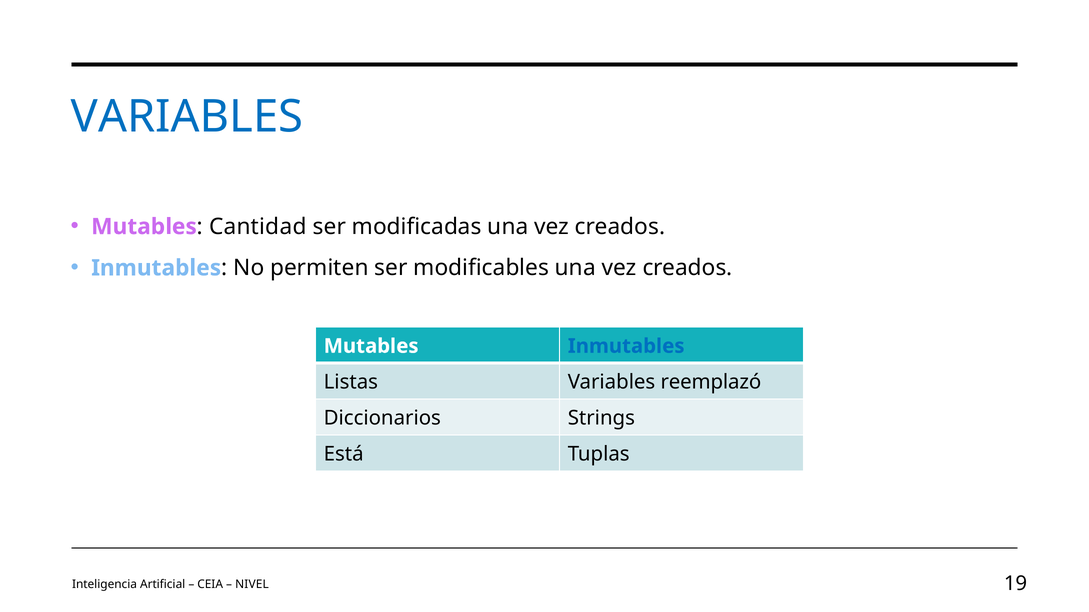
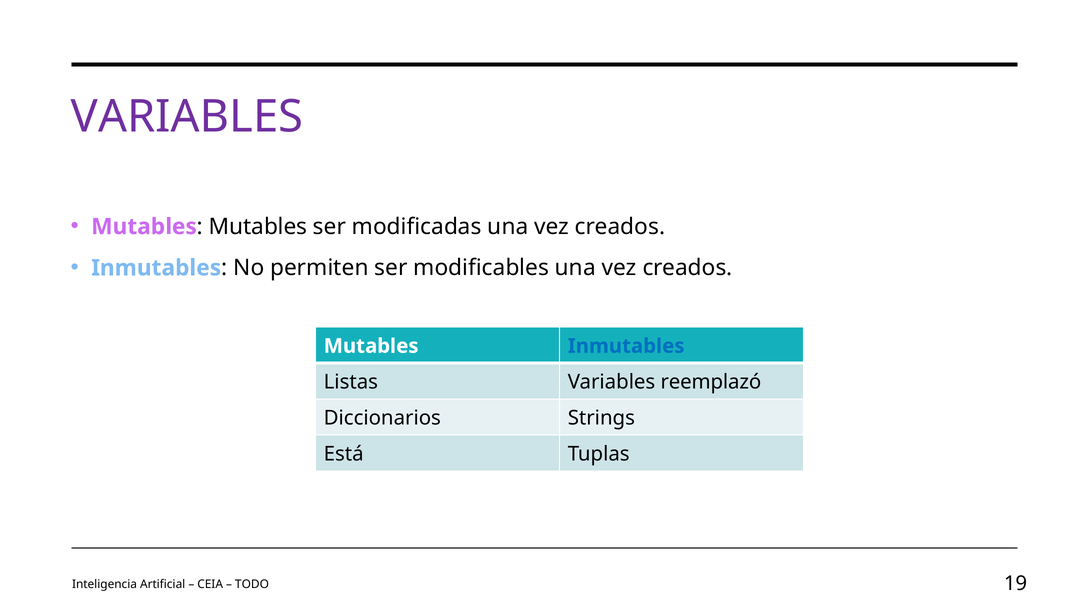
VARIABLES at (187, 117) colour: blue -> purple
Cantidad at (258, 227): Cantidad -> Mutables
NIVEL: NIVEL -> TODO
